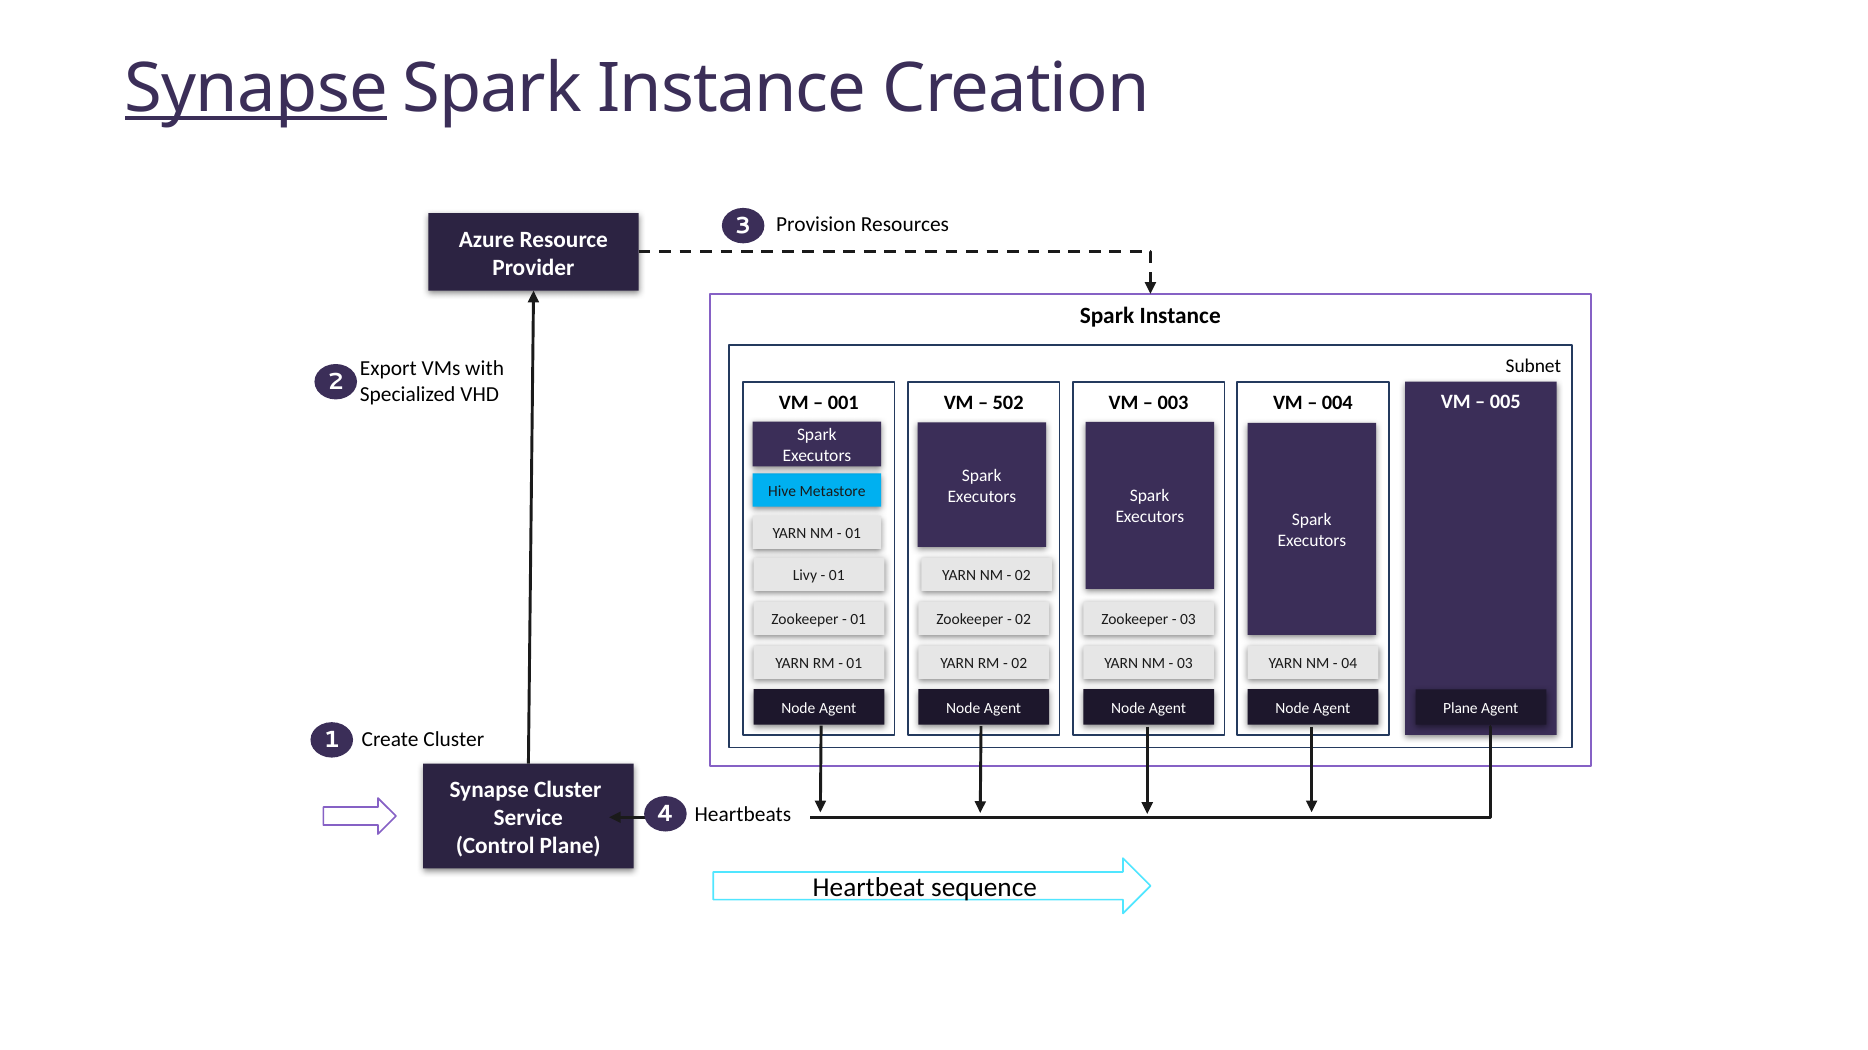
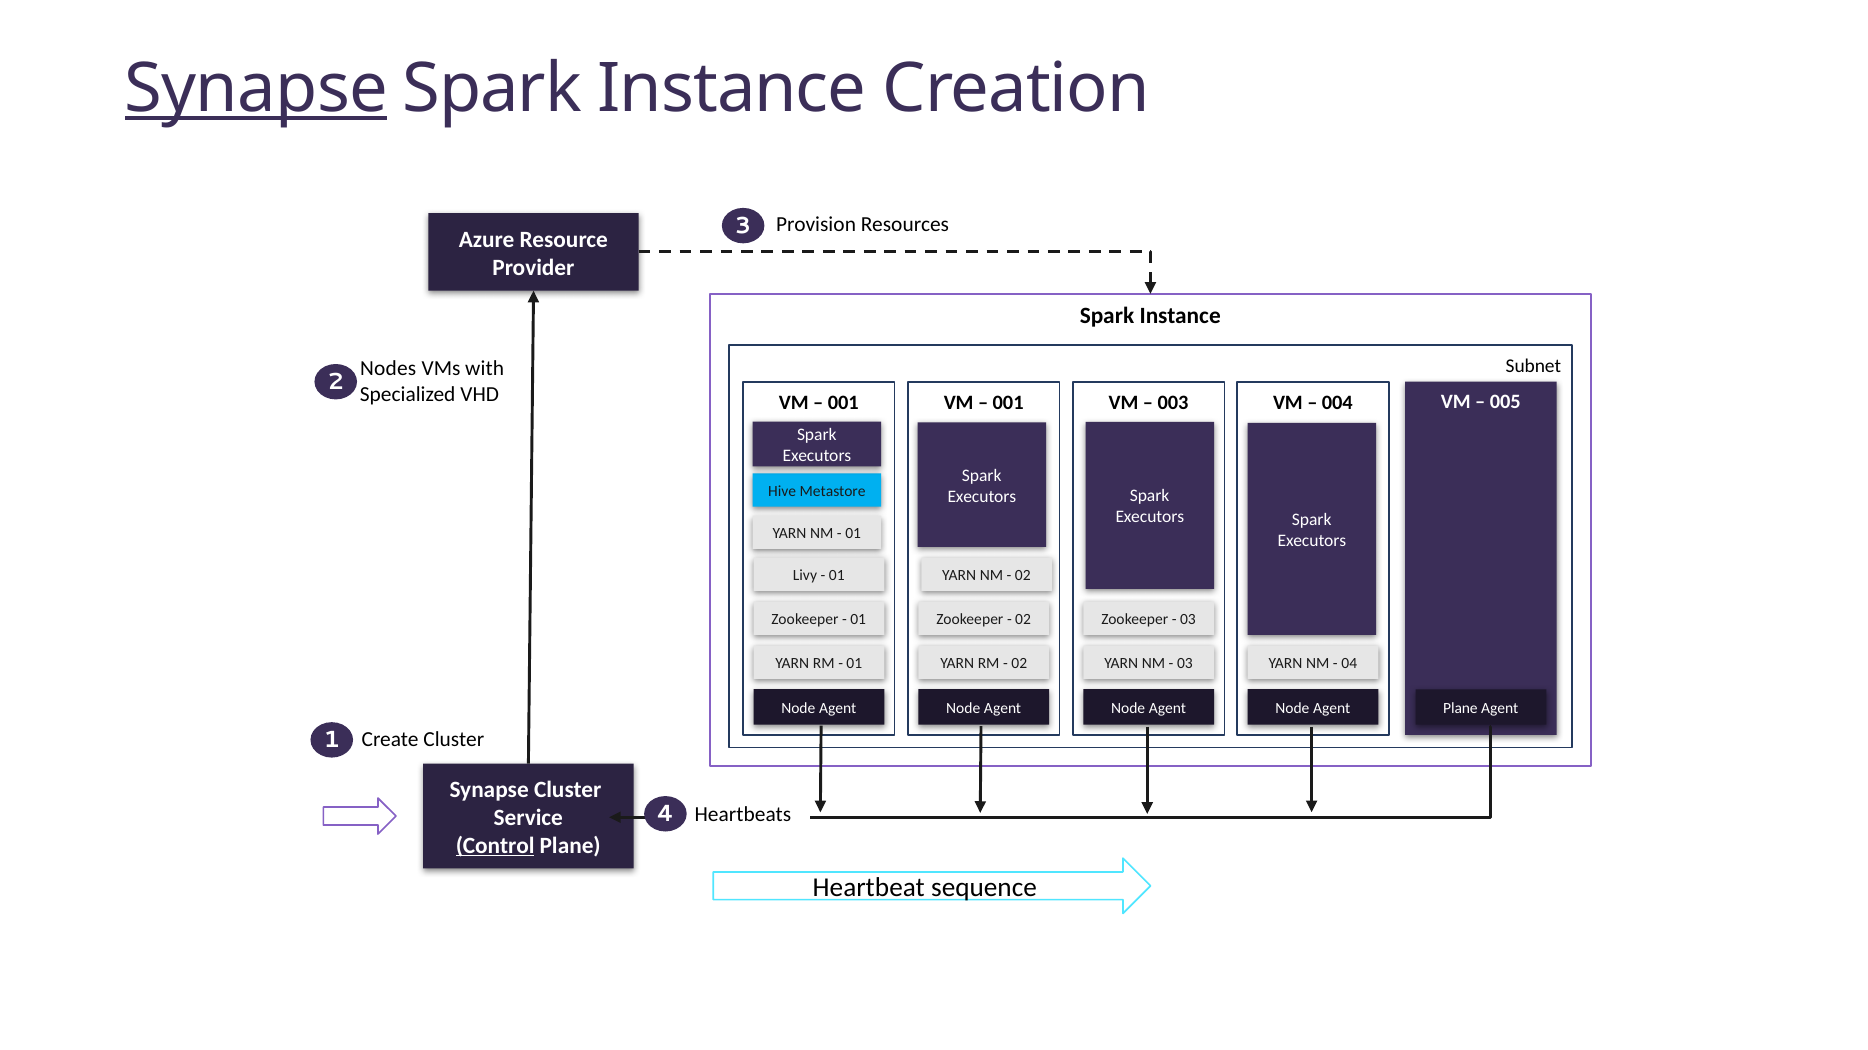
Export: Export -> Nodes
502 at (1008, 403): 502 -> 001
Control underline: none -> present
